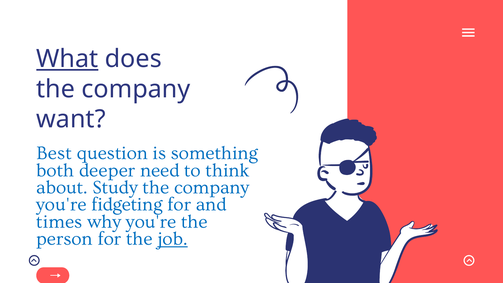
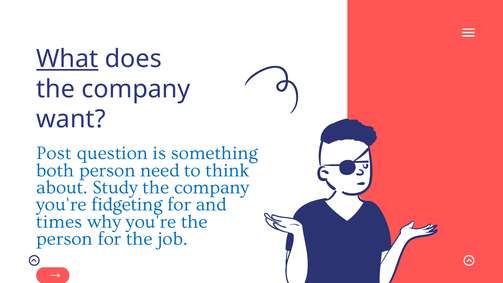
Best: Best -> Post
both deeper: deeper -> person
job underline: present -> none
